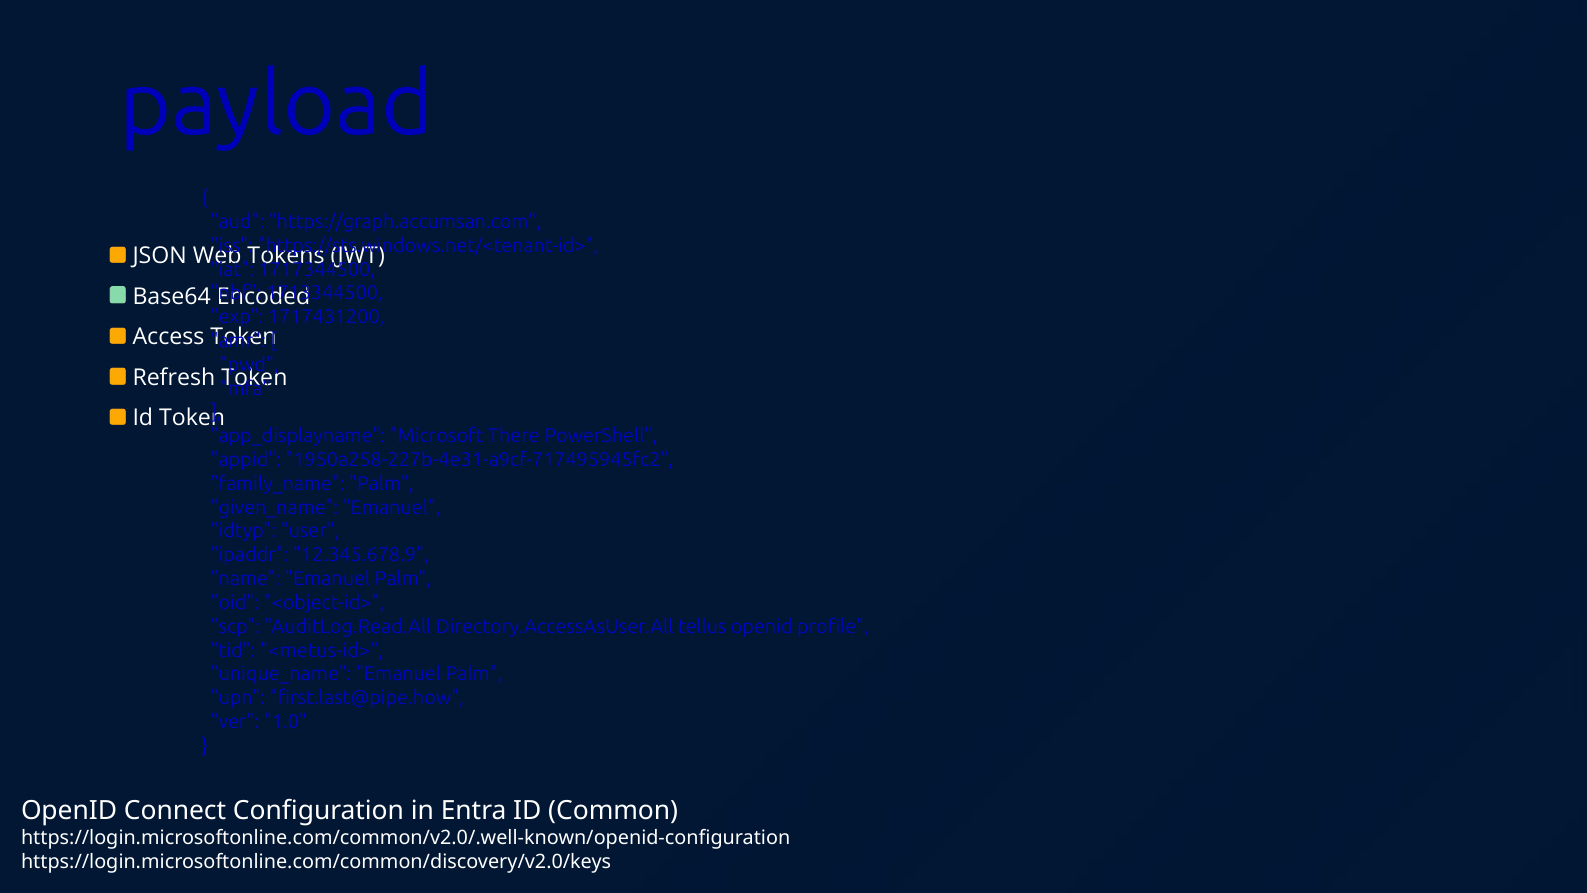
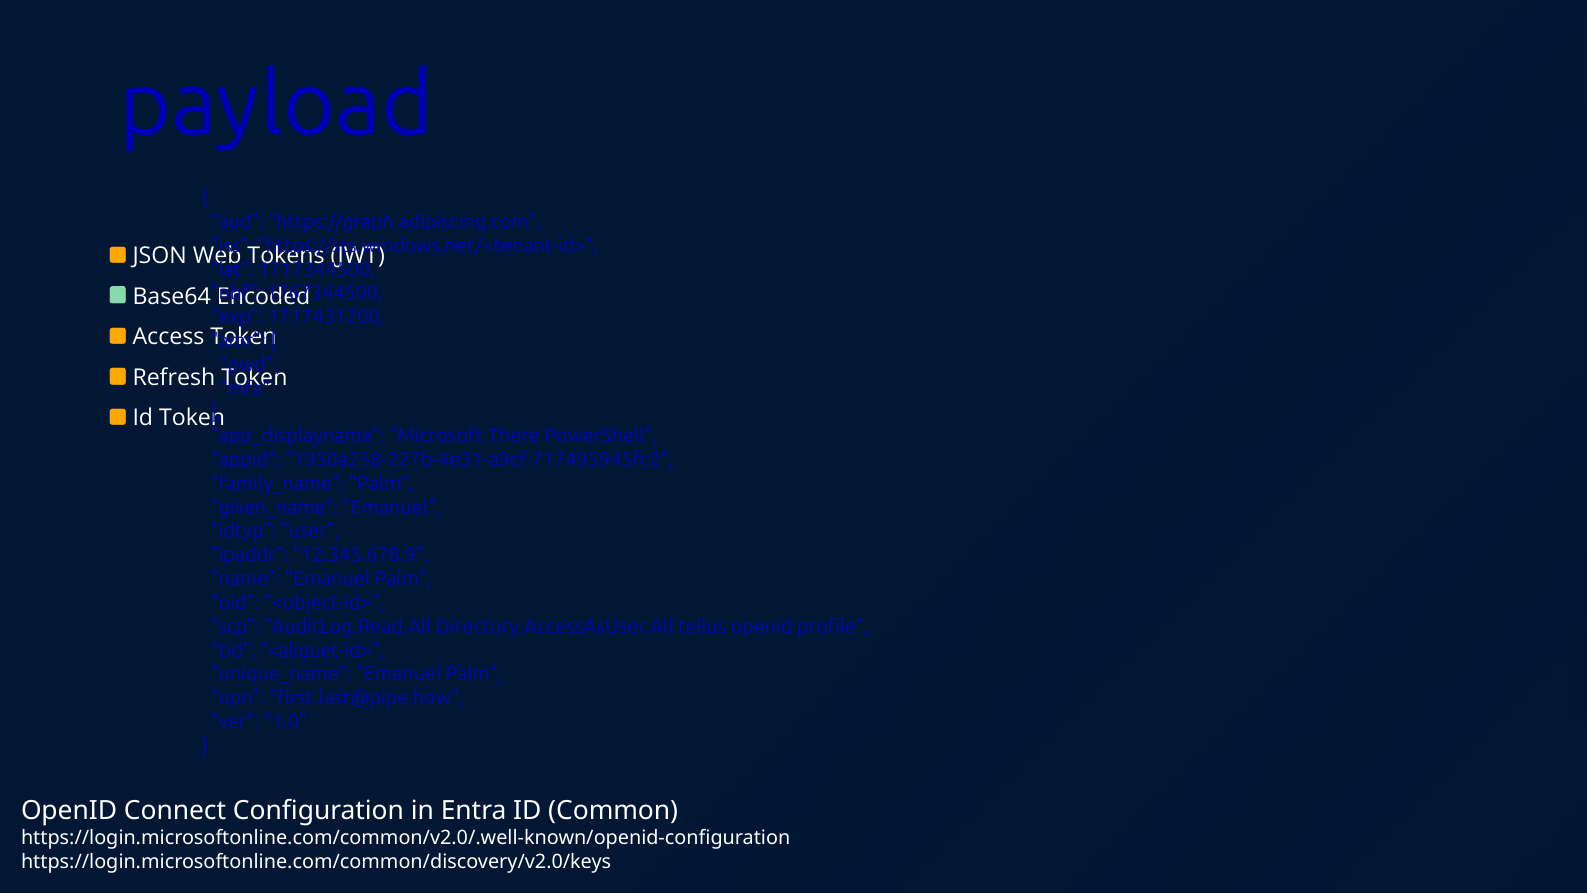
https://graph.accumsan.com: https://graph.accumsan.com -> https://graph.adipiscing.com
1713344500: 1713344500 -> 1767344500
<metus-id>: <metus-id> -> <aliquet-id>
